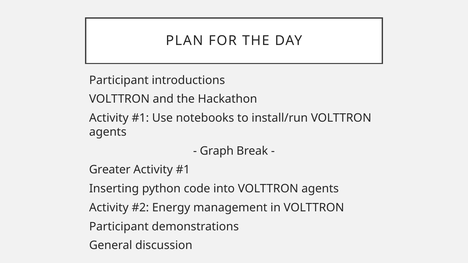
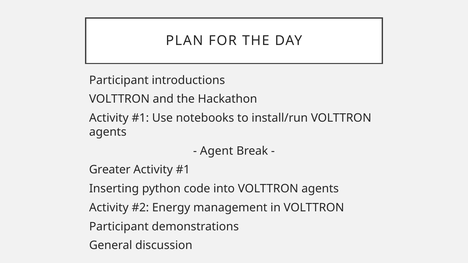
Graph: Graph -> Agent
